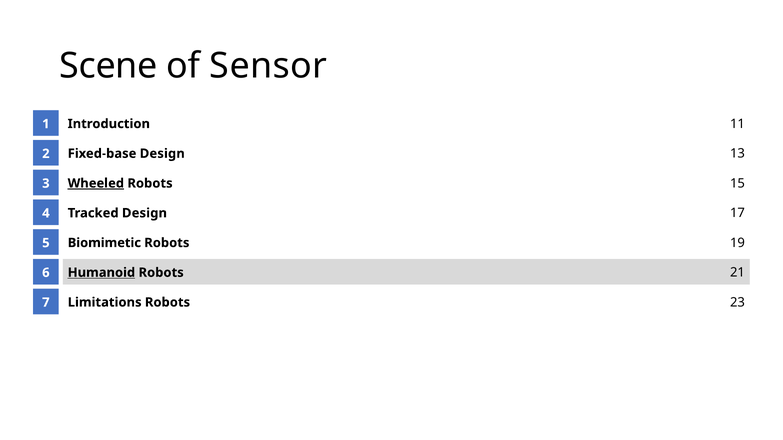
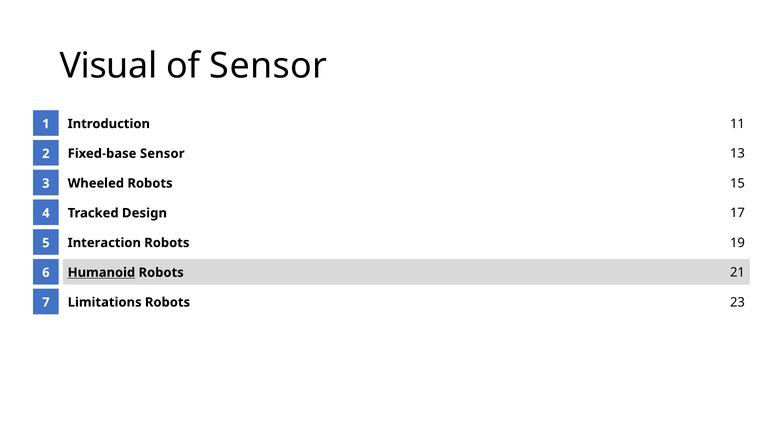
Scene: Scene -> Visual
Fixed-base Design: Design -> Sensor
Wheeled underline: present -> none
Biomimetic: Biomimetic -> Interaction
